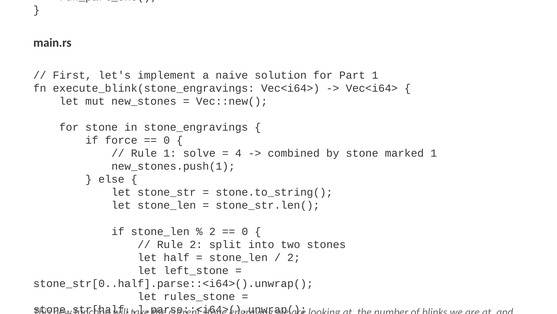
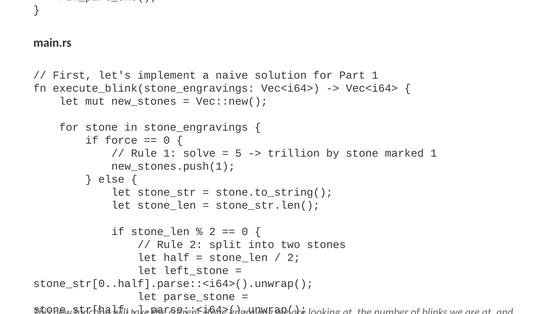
4: 4 -> 5
combined: combined -> trillion
rules_stone: rules_stone -> parse_stone
